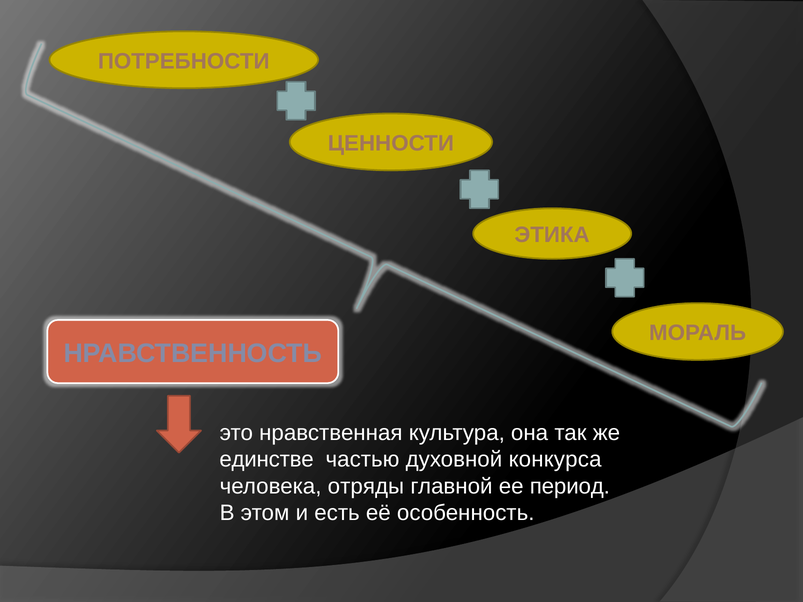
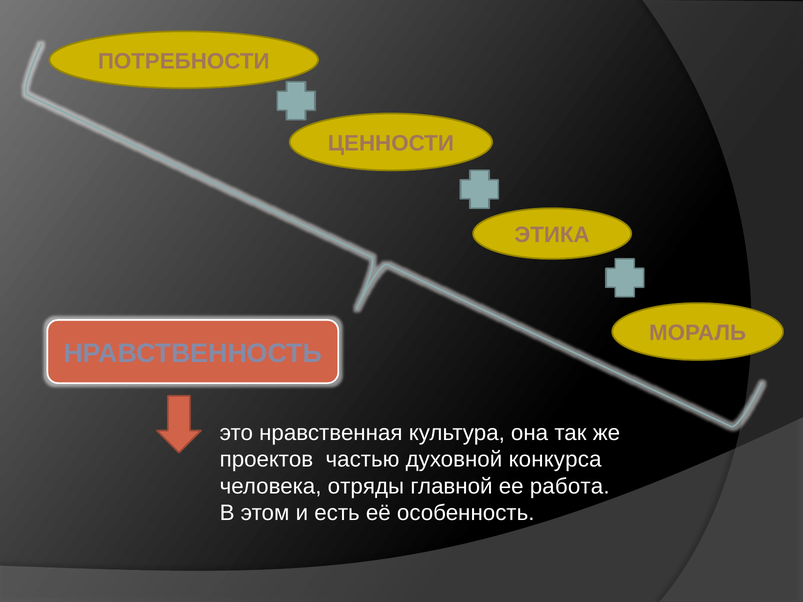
единстве: единстве -> проектов
период: период -> работа
